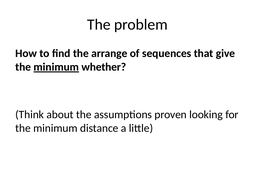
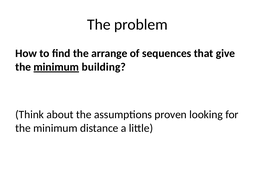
whether: whether -> building
